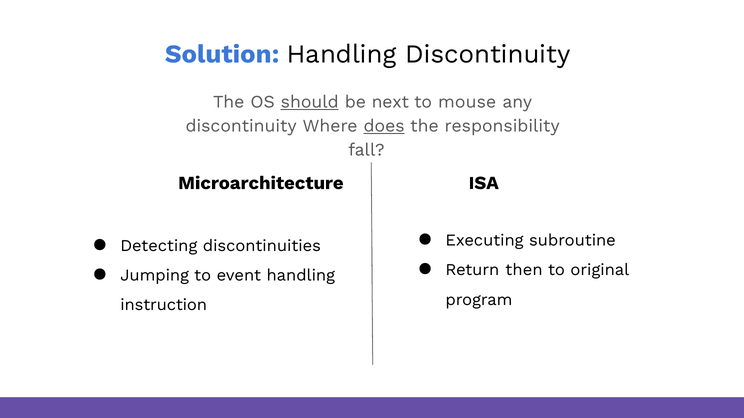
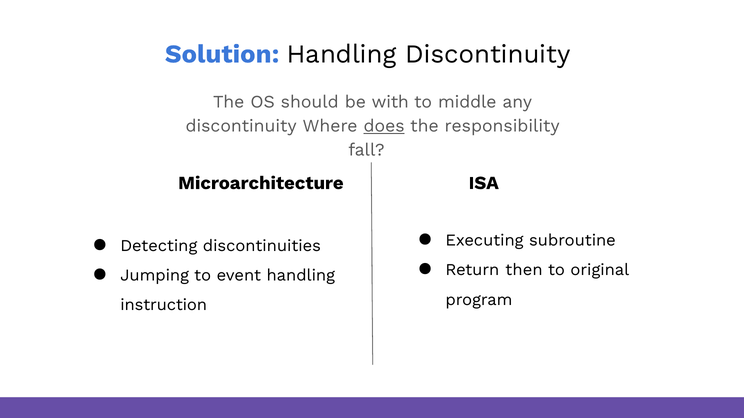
should underline: present -> none
next: next -> with
mouse: mouse -> middle
